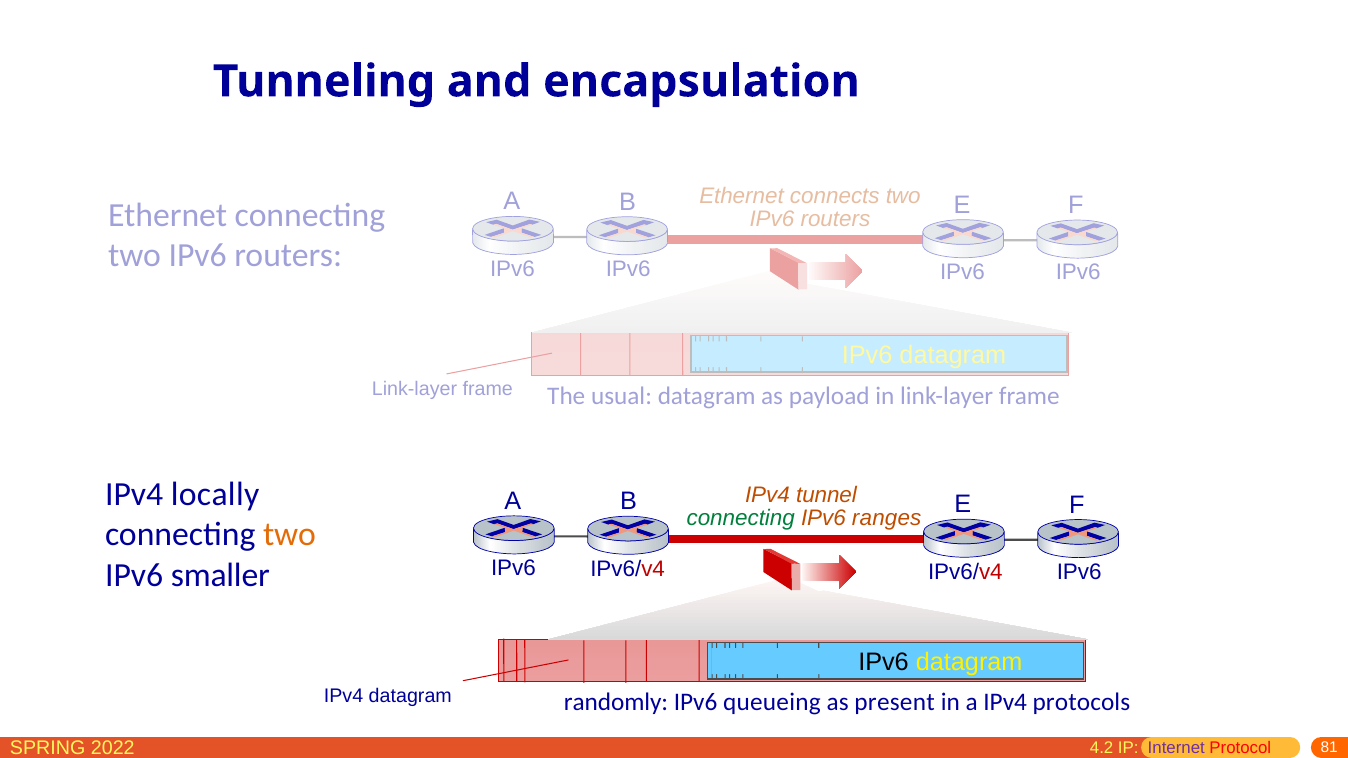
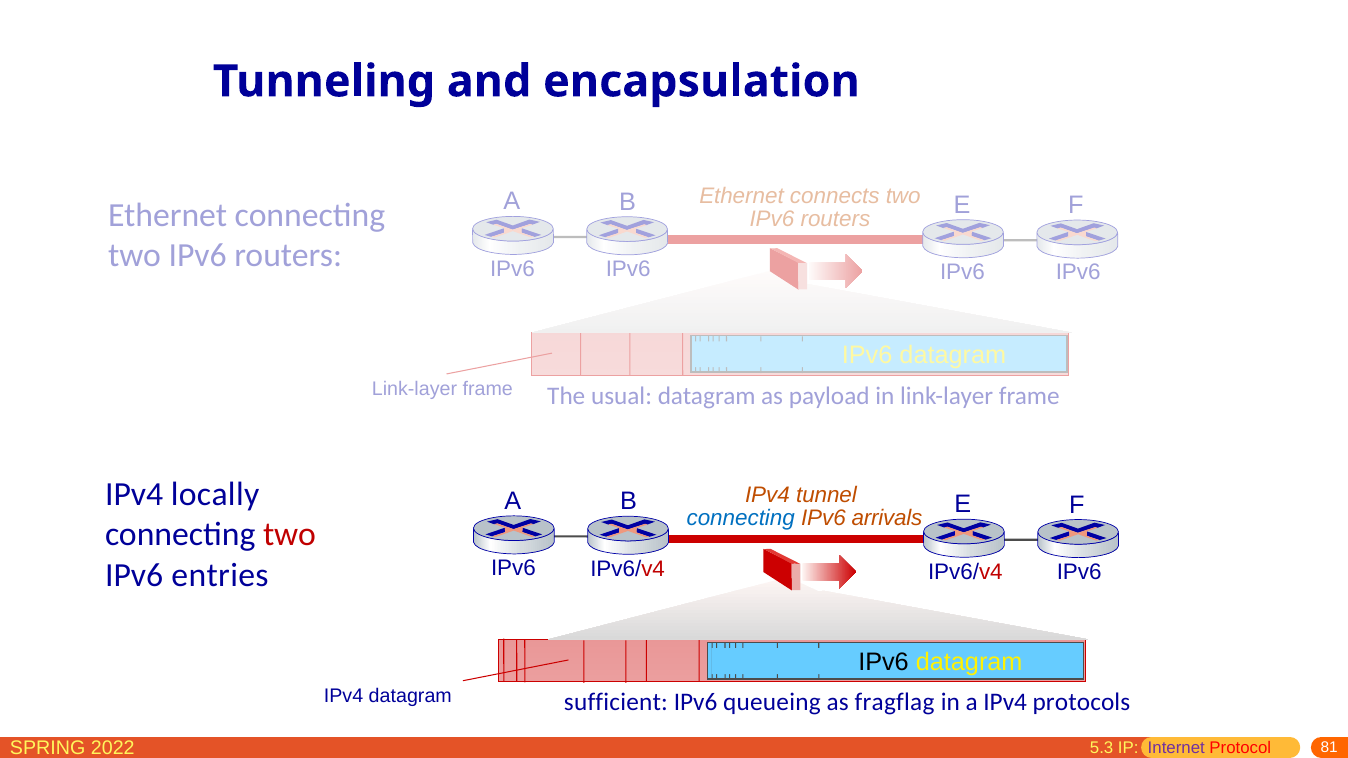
connecting at (741, 518) colour: green -> blue
ranges: ranges -> arrivals
two at (290, 535) colour: orange -> red
smaller: smaller -> entries
randomly: randomly -> sufficient
present: present -> fragflag
4.2: 4.2 -> 5.3
